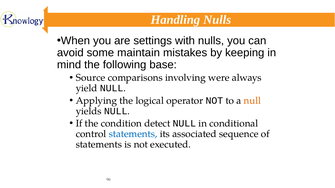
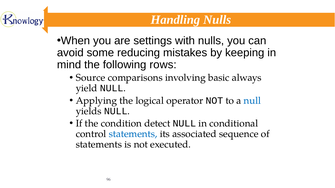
maintain: maintain -> reducing
base: base -> rows
were: were -> basic
null at (252, 101) colour: orange -> blue
